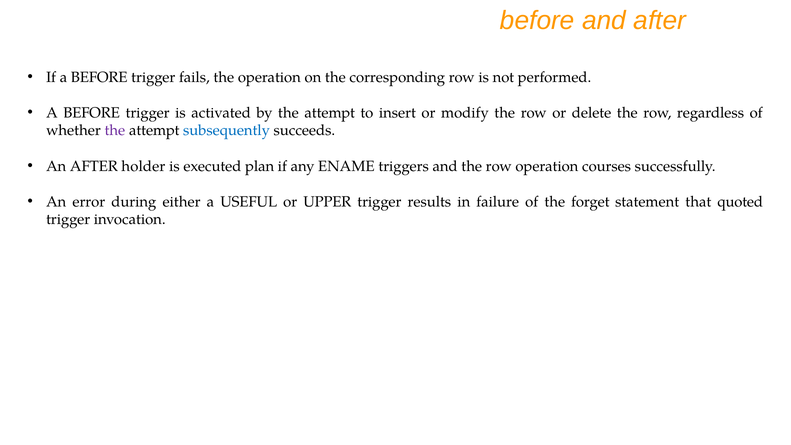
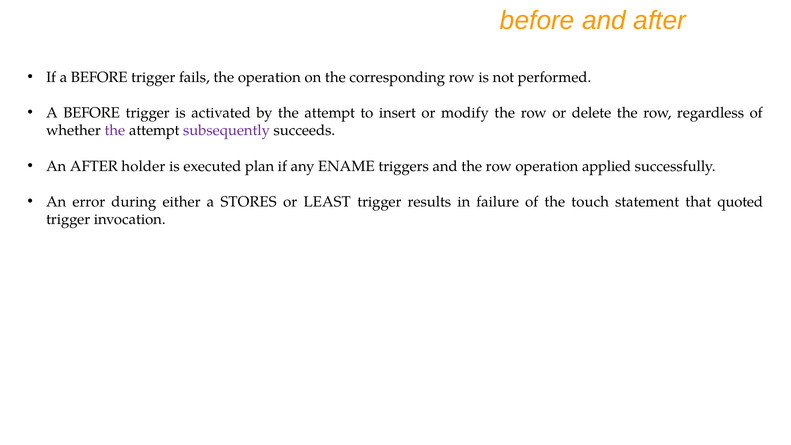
subsequently colour: blue -> purple
courses: courses -> applied
USEFUL: USEFUL -> STORES
UPPER: UPPER -> LEAST
forget: forget -> touch
